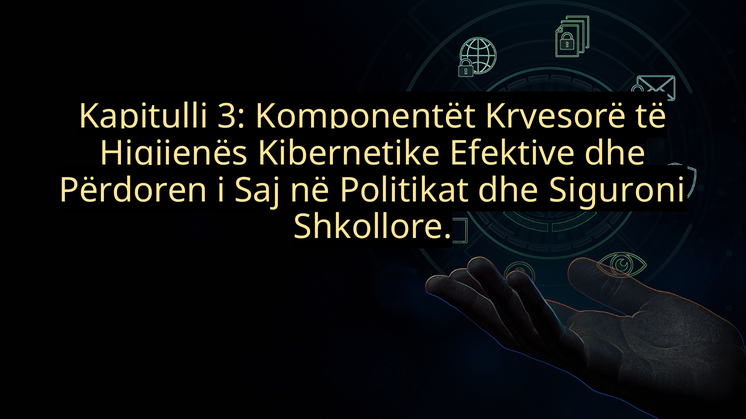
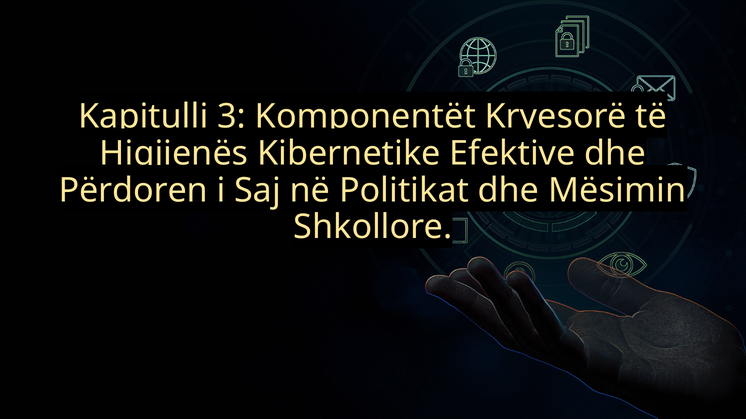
Siguroni: Siguroni -> Mësimin
